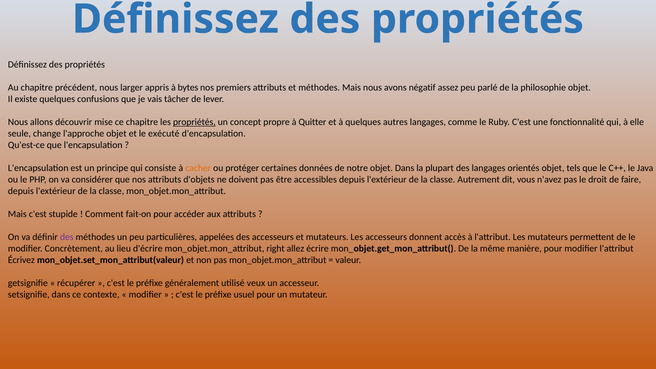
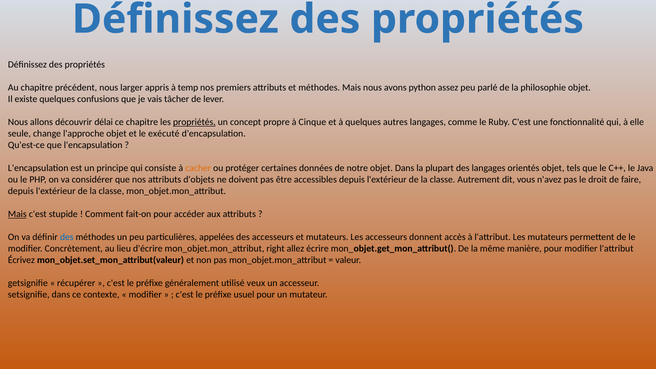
bytes: bytes -> temp
négatif: négatif -> python
mise: mise -> délai
Quitter: Quitter -> Cinque
Mais at (17, 214) underline: none -> present
des at (67, 237) colour: purple -> blue
